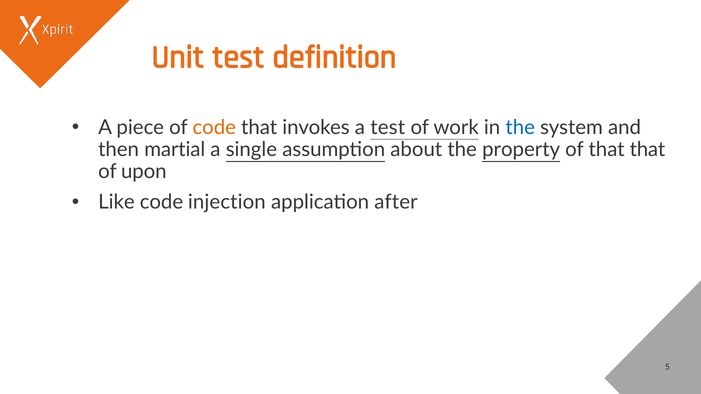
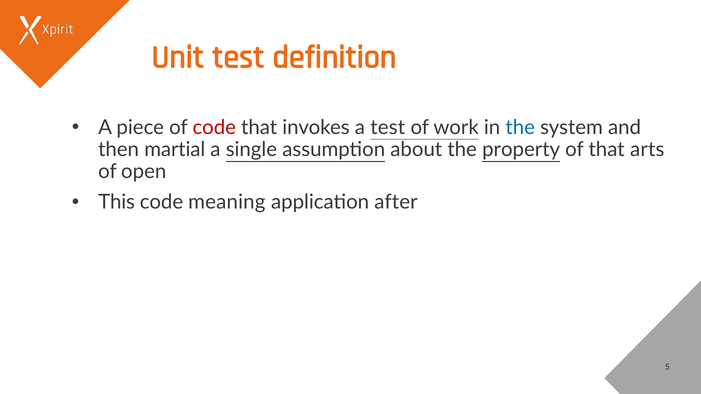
code at (214, 127) colour: orange -> red
that that: that -> arts
upon: upon -> open
Like: Like -> This
injection: injection -> meaning
